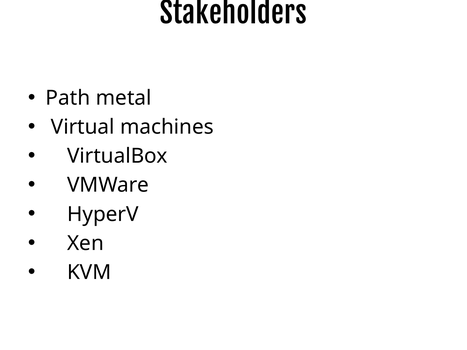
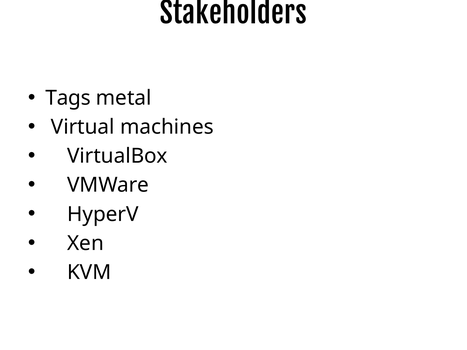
Path: Path -> Tags
